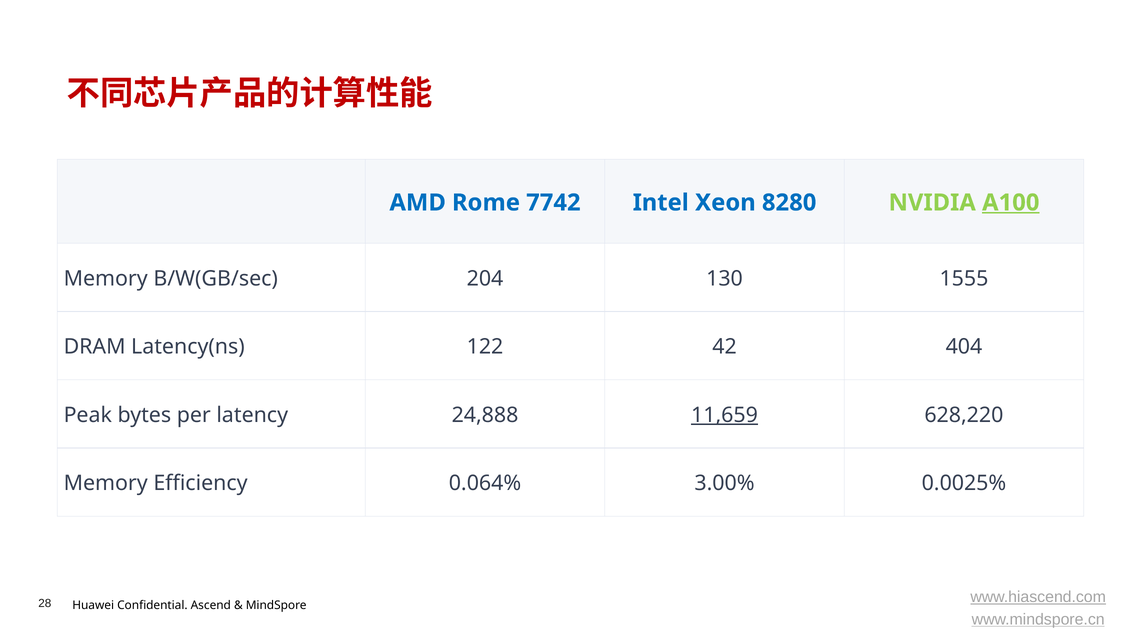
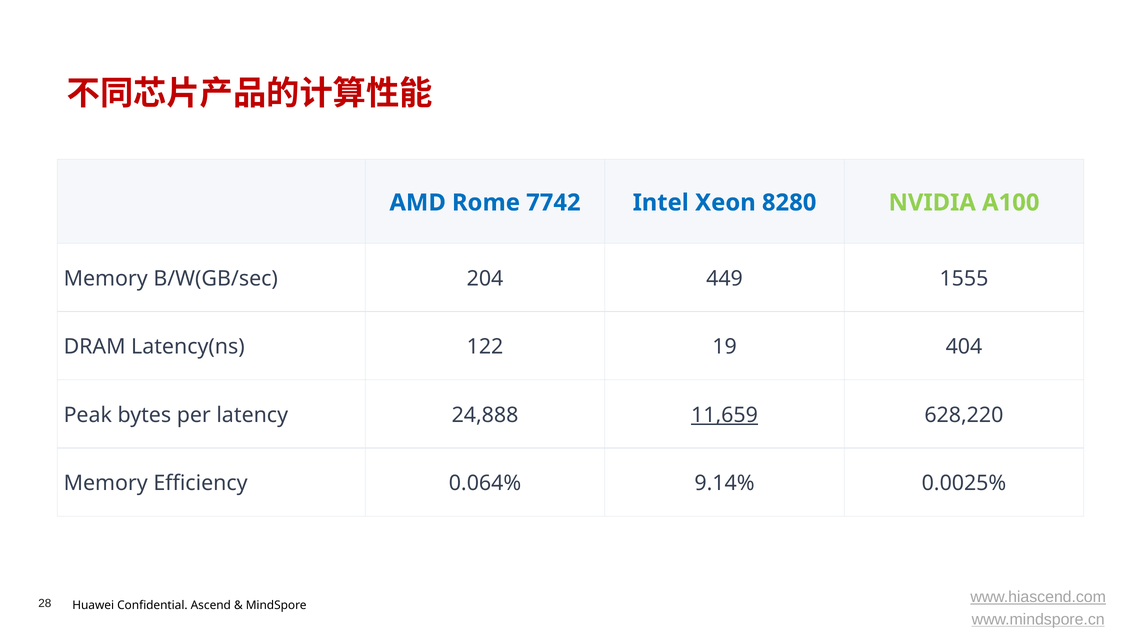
A100 underline: present -> none
130: 130 -> 449
42: 42 -> 19
3.00%: 3.00% -> 9.14%
